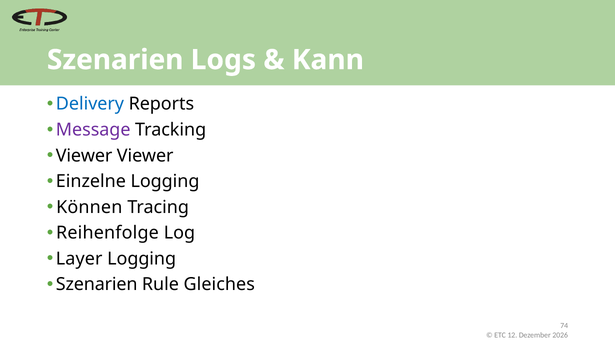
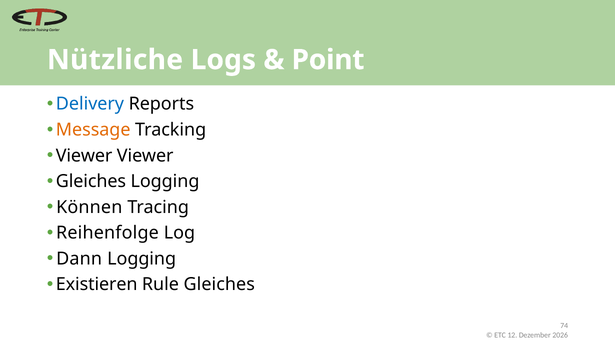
Szenarien at (115, 60): Szenarien -> Nützliche
Kann: Kann -> Point
Message colour: purple -> orange
Einzelne at (91, 181): Einzelne -> Gleiches
Layer: Layer -> Dann
Szenarien at (97, 284): Szenarien -> Existieren
